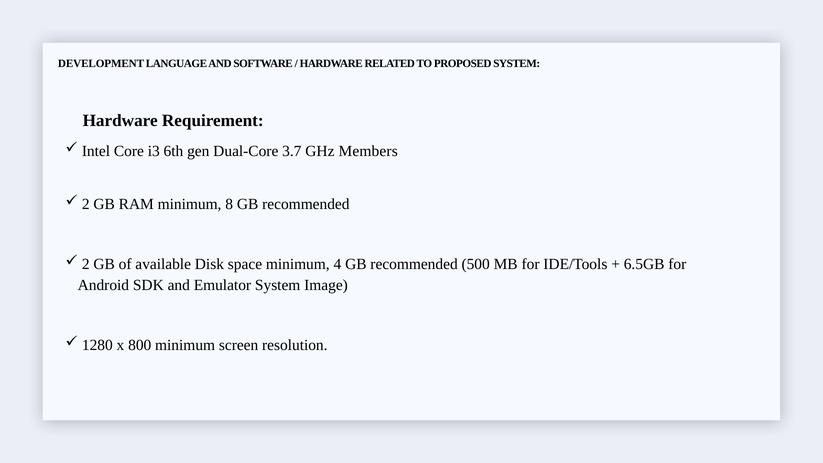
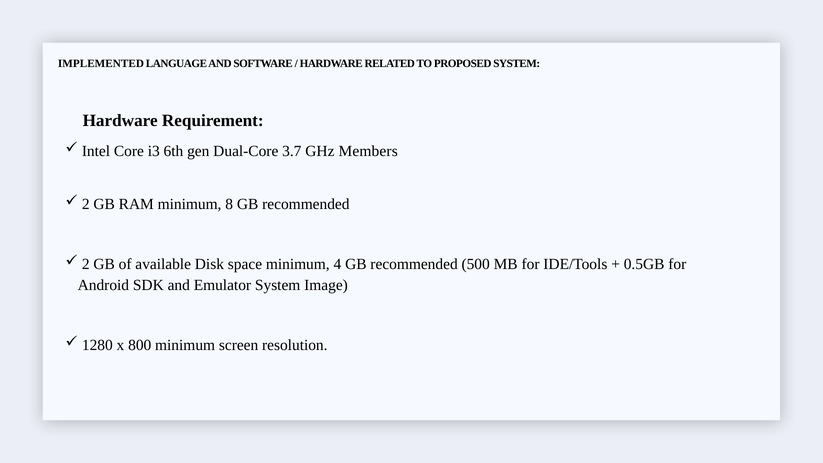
DEVELOPMENT: DEVELOPMENT -> IMPLEMENTED
6.5GB: 6.5GB -> 0.5GB
